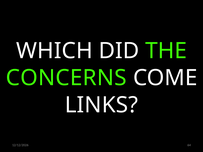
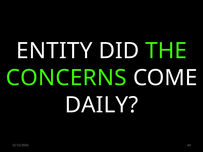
WHICH: WHICH -> ENTITY
LINKS: LINKS -> DAILY
